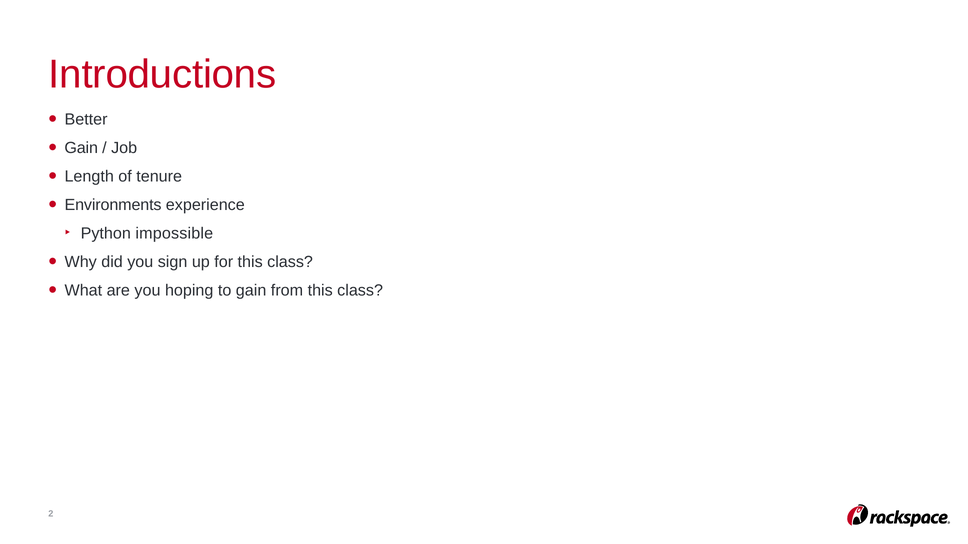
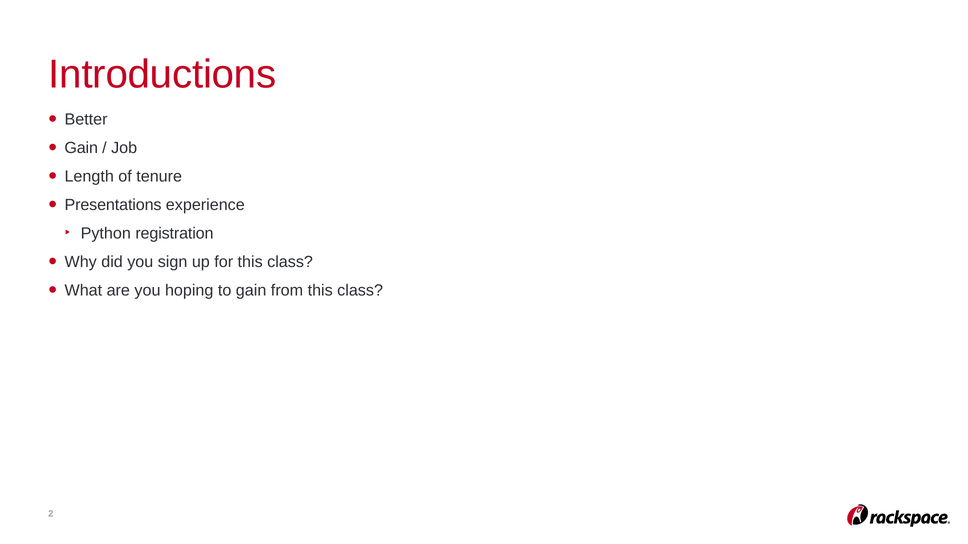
Environments: Environments -> Presentations
impossible: impossible -> registration
